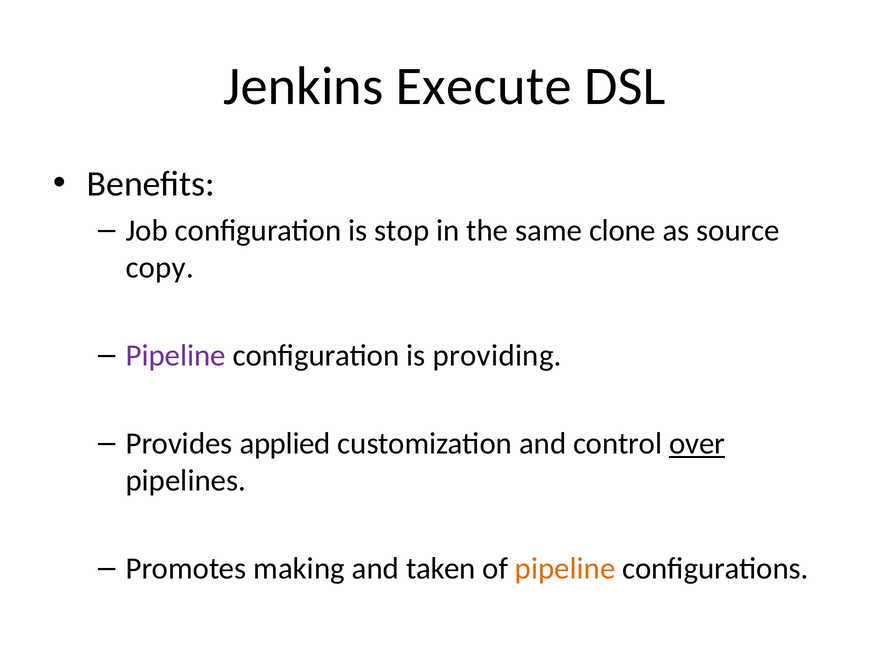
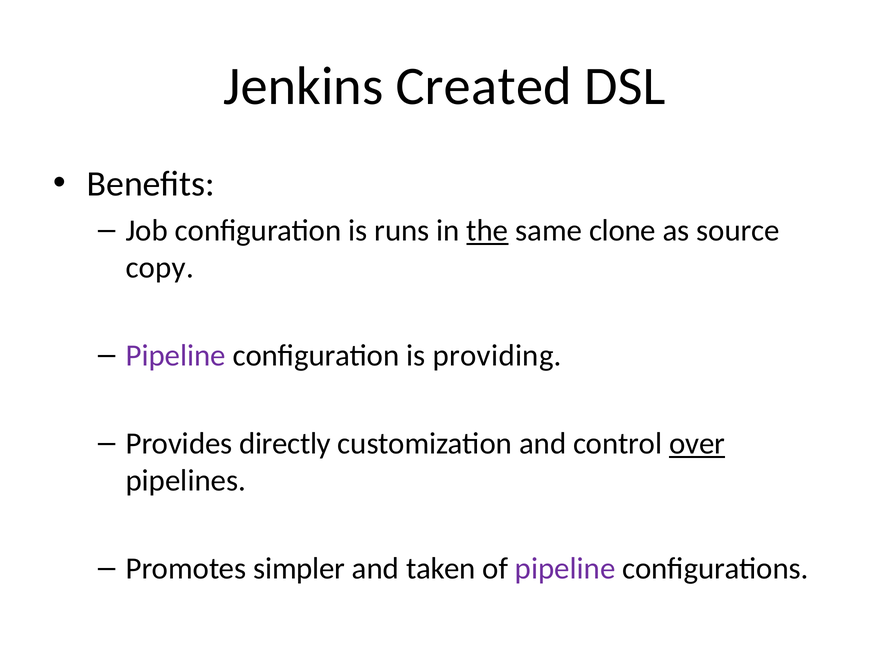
Execute: Execute -> Created
stop: stop -> runs
the underline: none -> present
applied: applied -> directly
making: making -> simpler
pipeline at (565, 569) colour: orange -> purple
